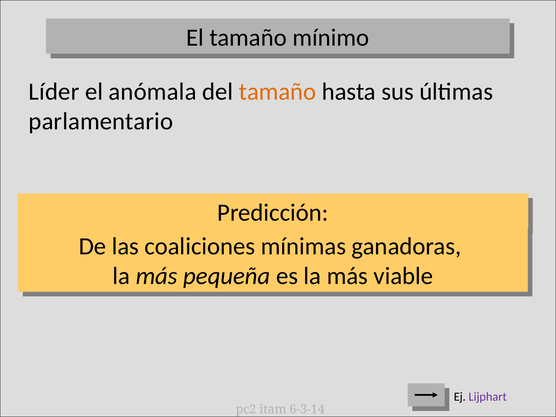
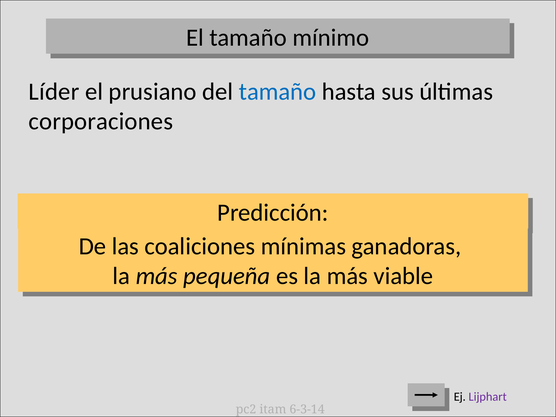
anómala: anómala -> prusiano
tamaño at (278, 92) colour: orange -> blue
parlamentario: parlamentario -> corporaciones
